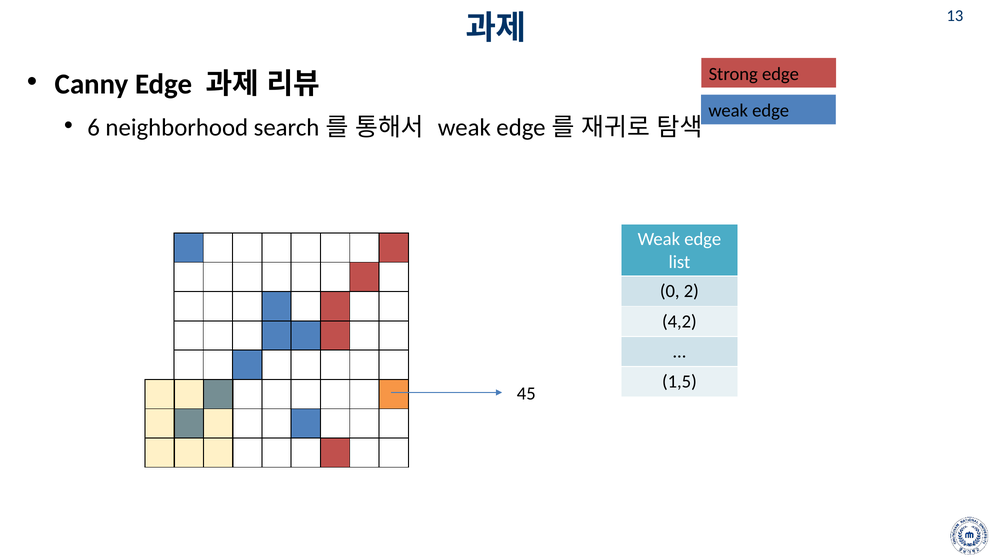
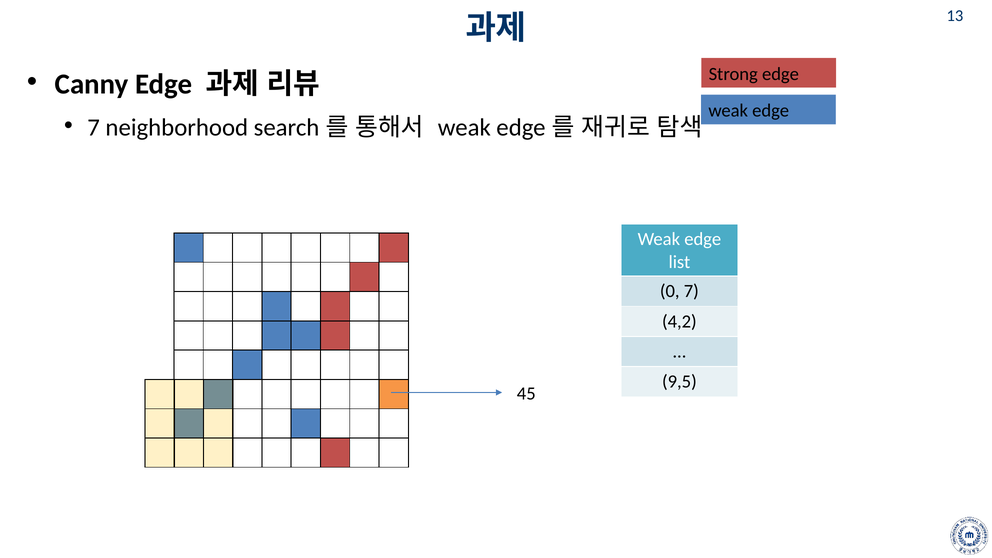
6 at (94, 127): 6 -> 7
0 2: 2 -> 7
1,5: 1,5 -> 9,5
